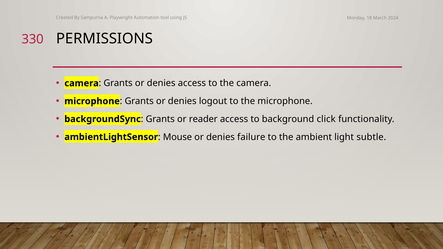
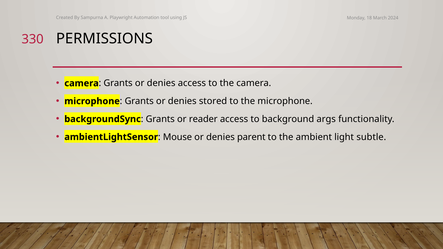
logout: logout -> stored
click: click -> args
failure: failure -> parent
